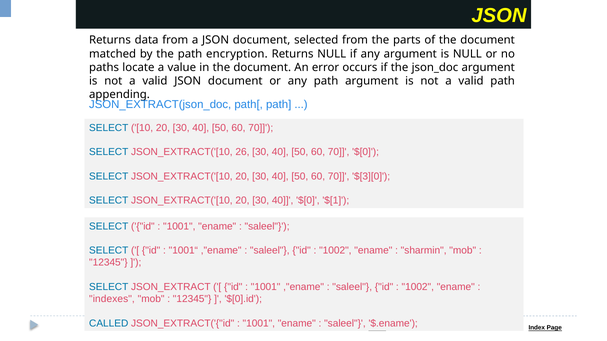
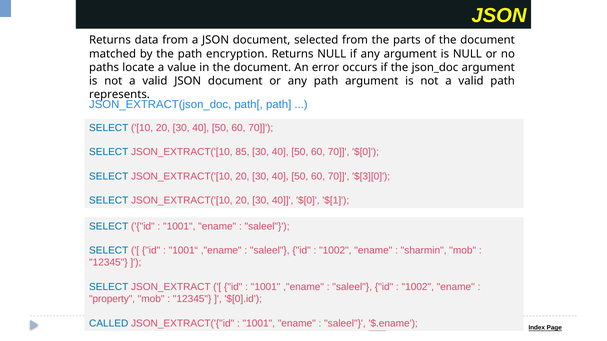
appending: appending -> represents
26: 26 -> 85
indexes: indexes -> property
